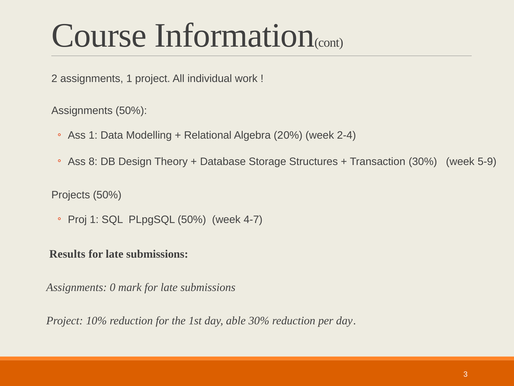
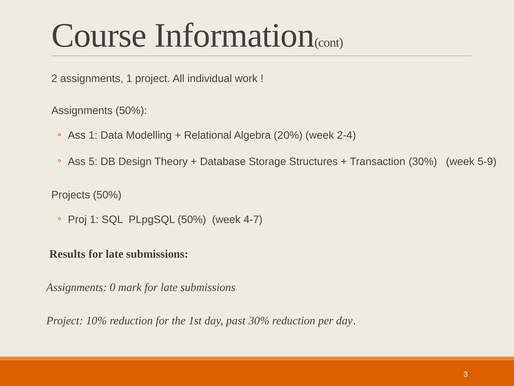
8: 8 -> 5
able: able -> past
